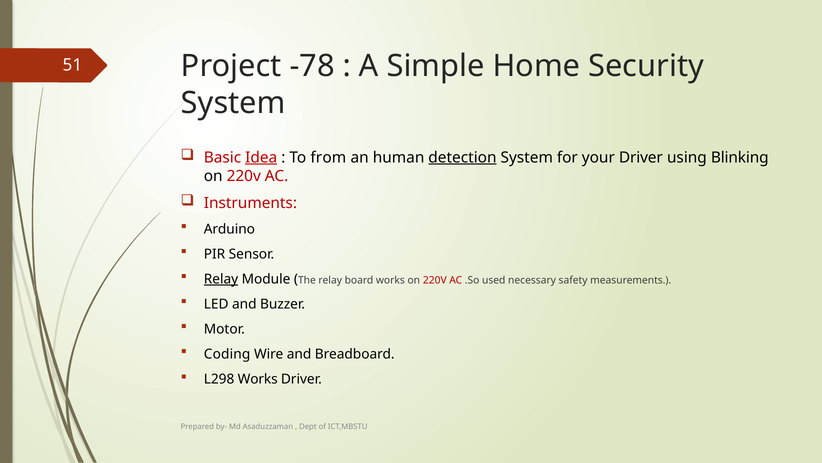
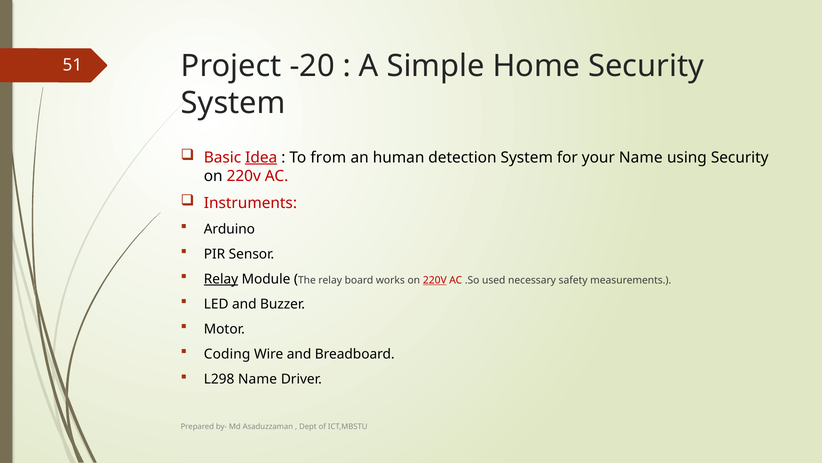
-78: -78 -> -20
detection underline: present -> none
your Driver: Driver -> Name
using Blinking: Blinking -> Security
220V at (435, 280) underline: none -> present
L298 Works: Works -> Name
